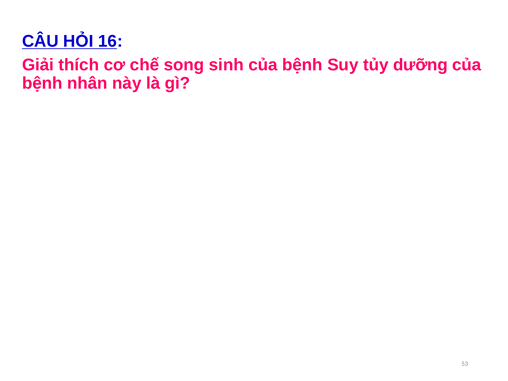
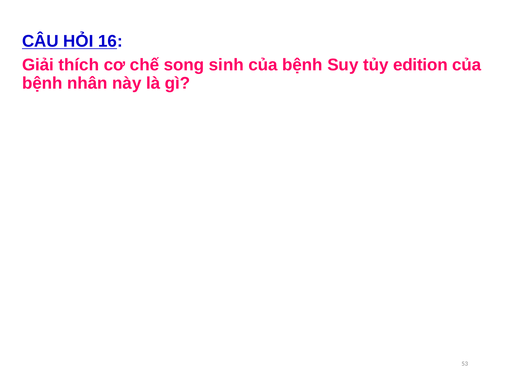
dưỡng: dưỡng -> edition
